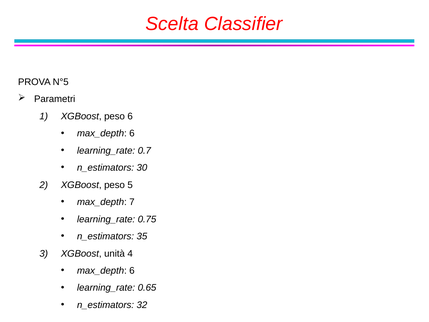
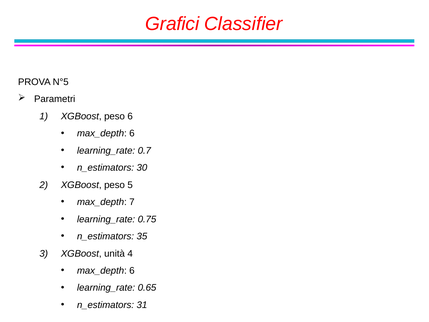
Scelta: Scelta -> Grafici
32: 32 -> 31
